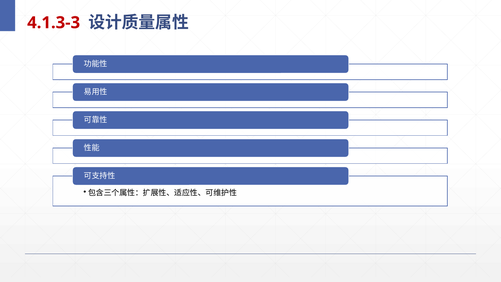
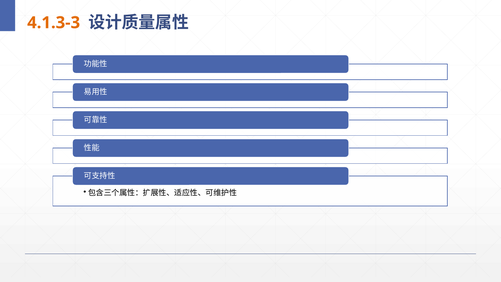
4.1.3-3 colour: red -> orange
